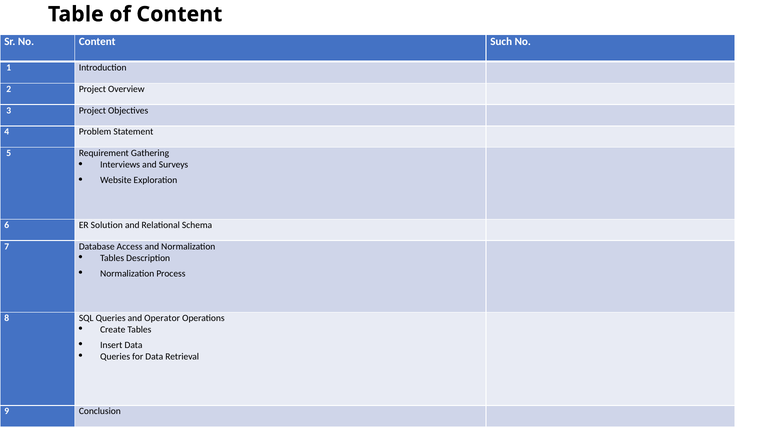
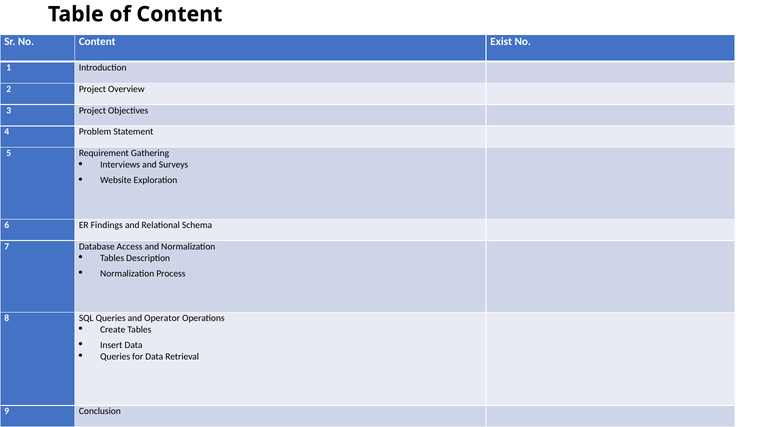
Such: Such -> Exist
Solution: Solution -> Findings
